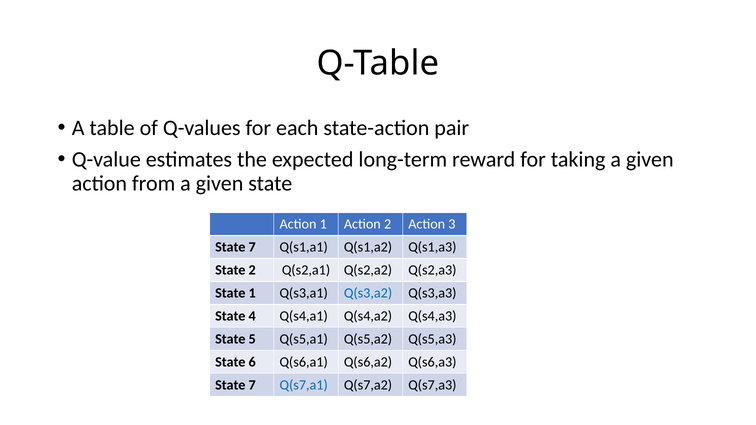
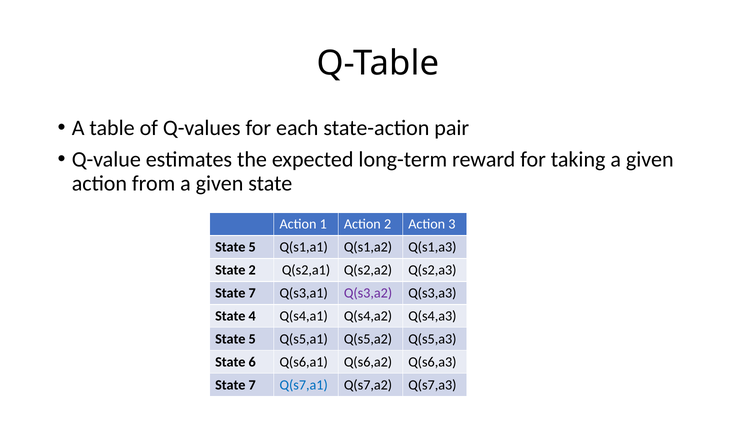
7 at (252, 247): 7 -> 5
1 at (252, 293): 1 -> 7
Q(s3,a2 colour: blue -> purple
